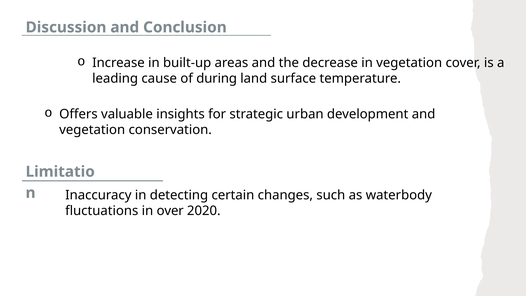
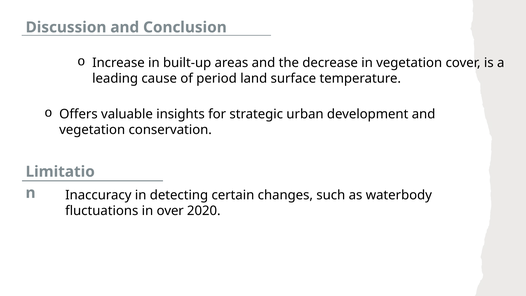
during: during -> period
